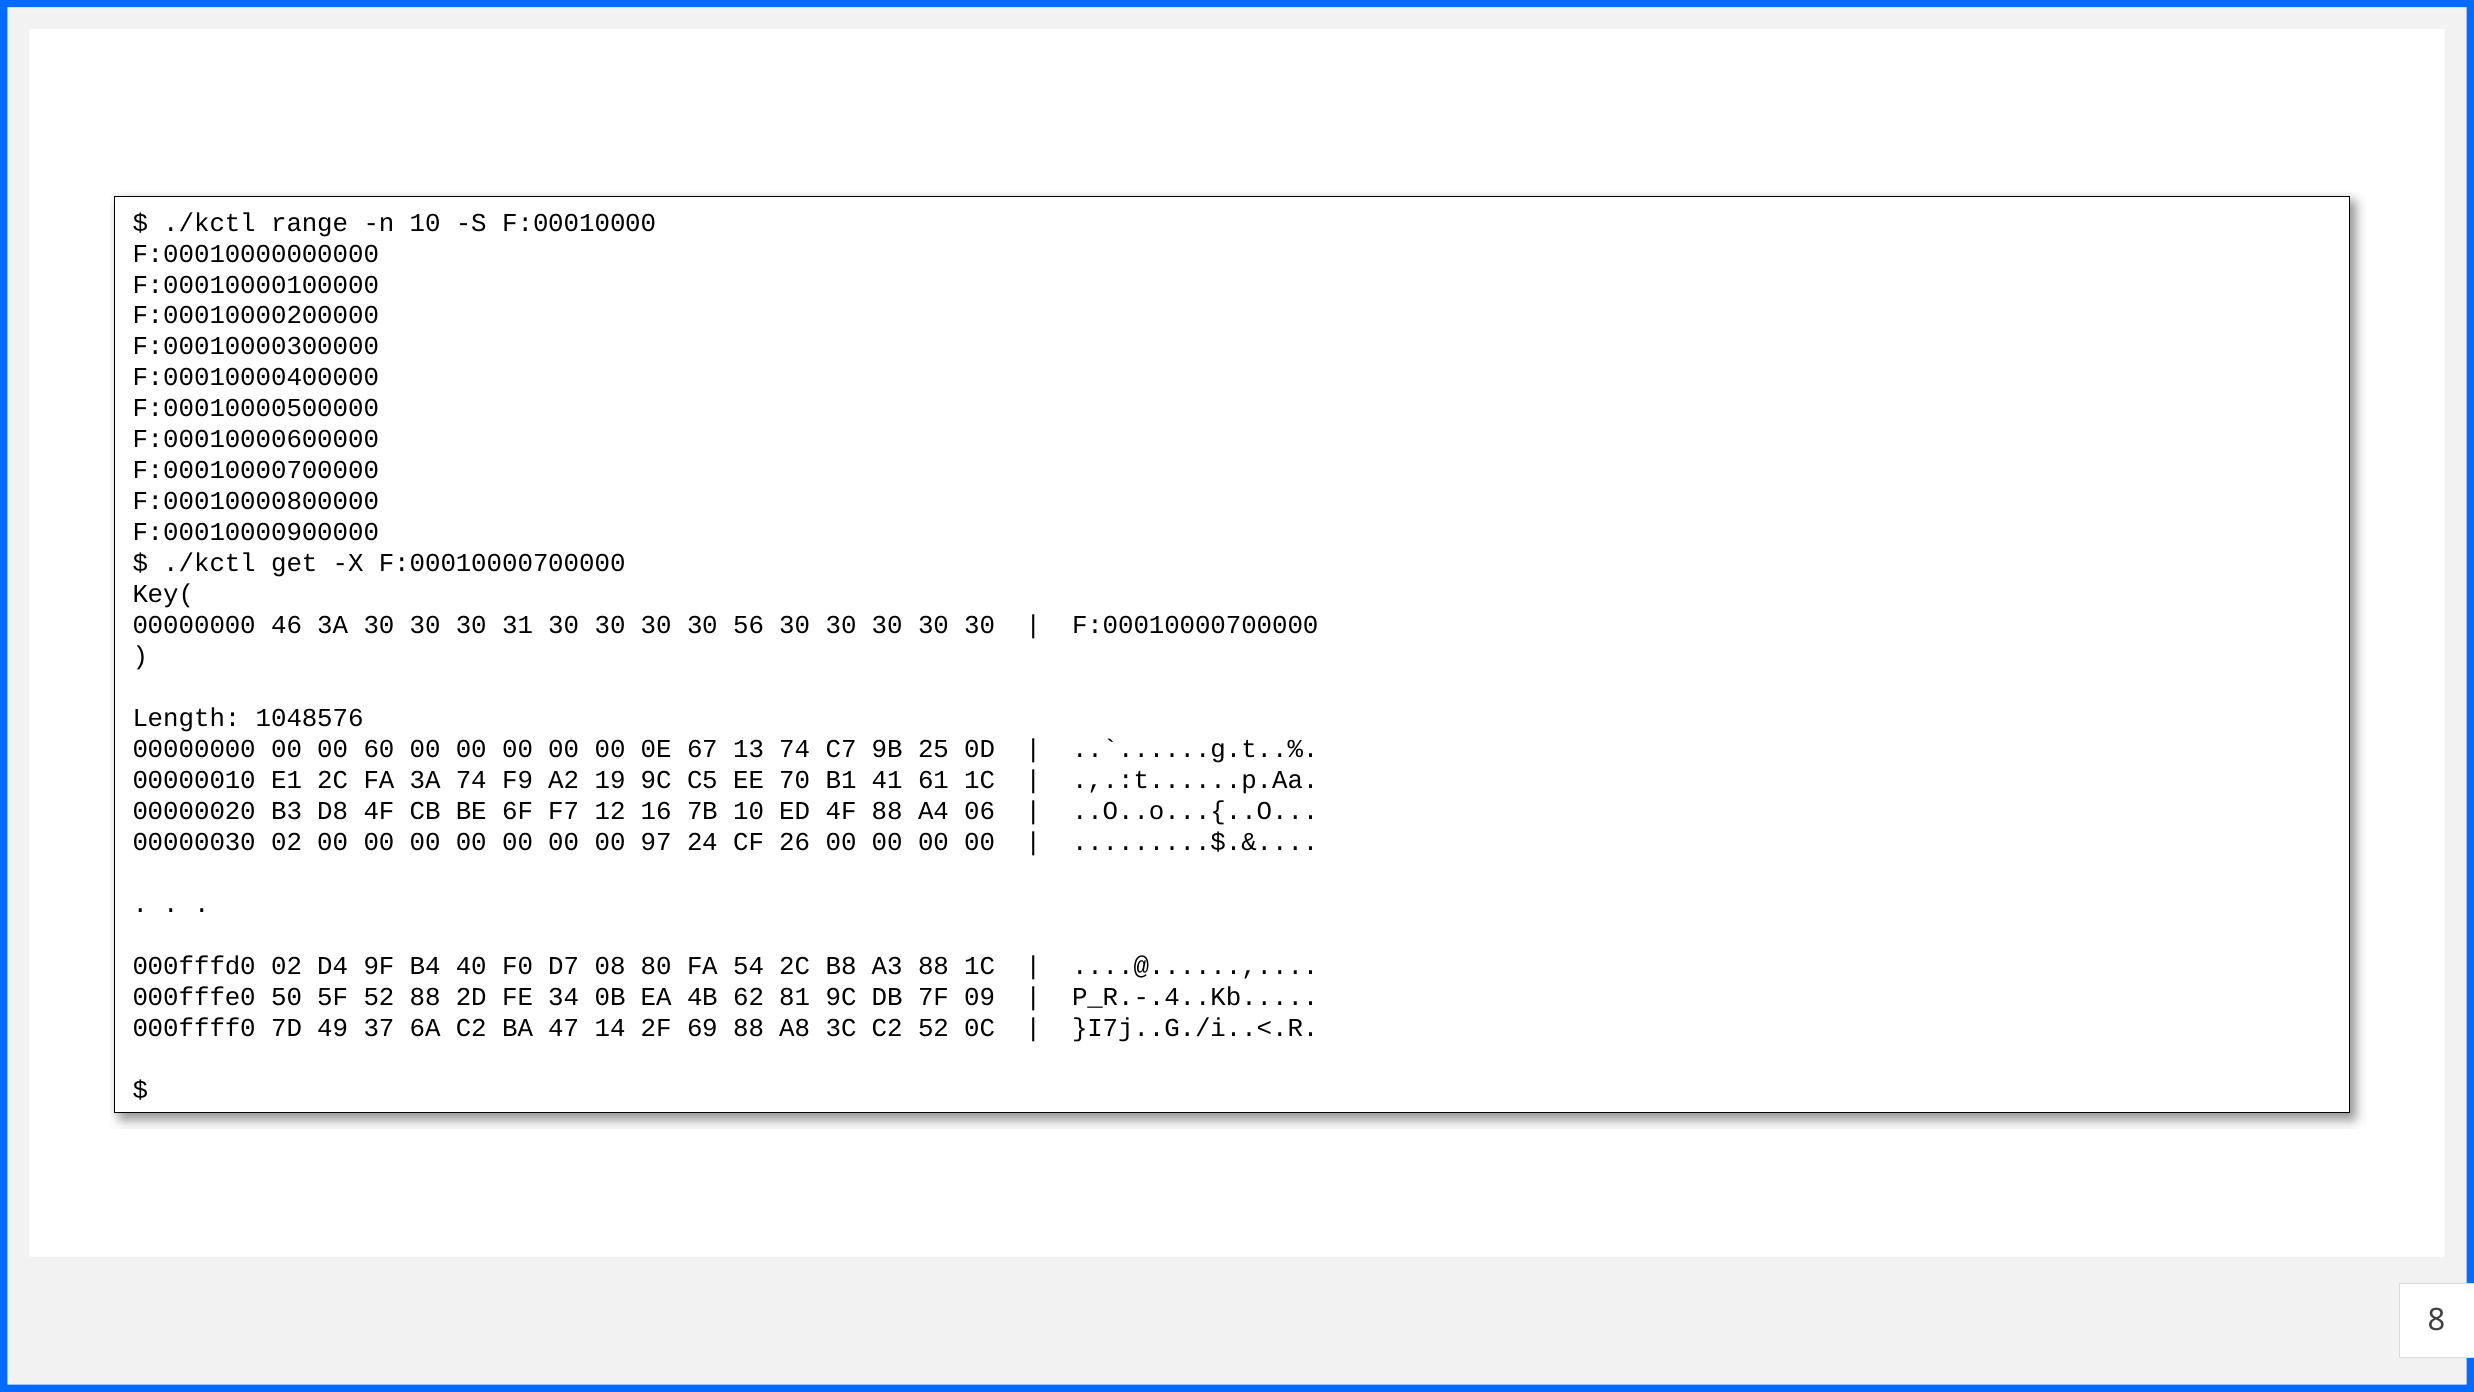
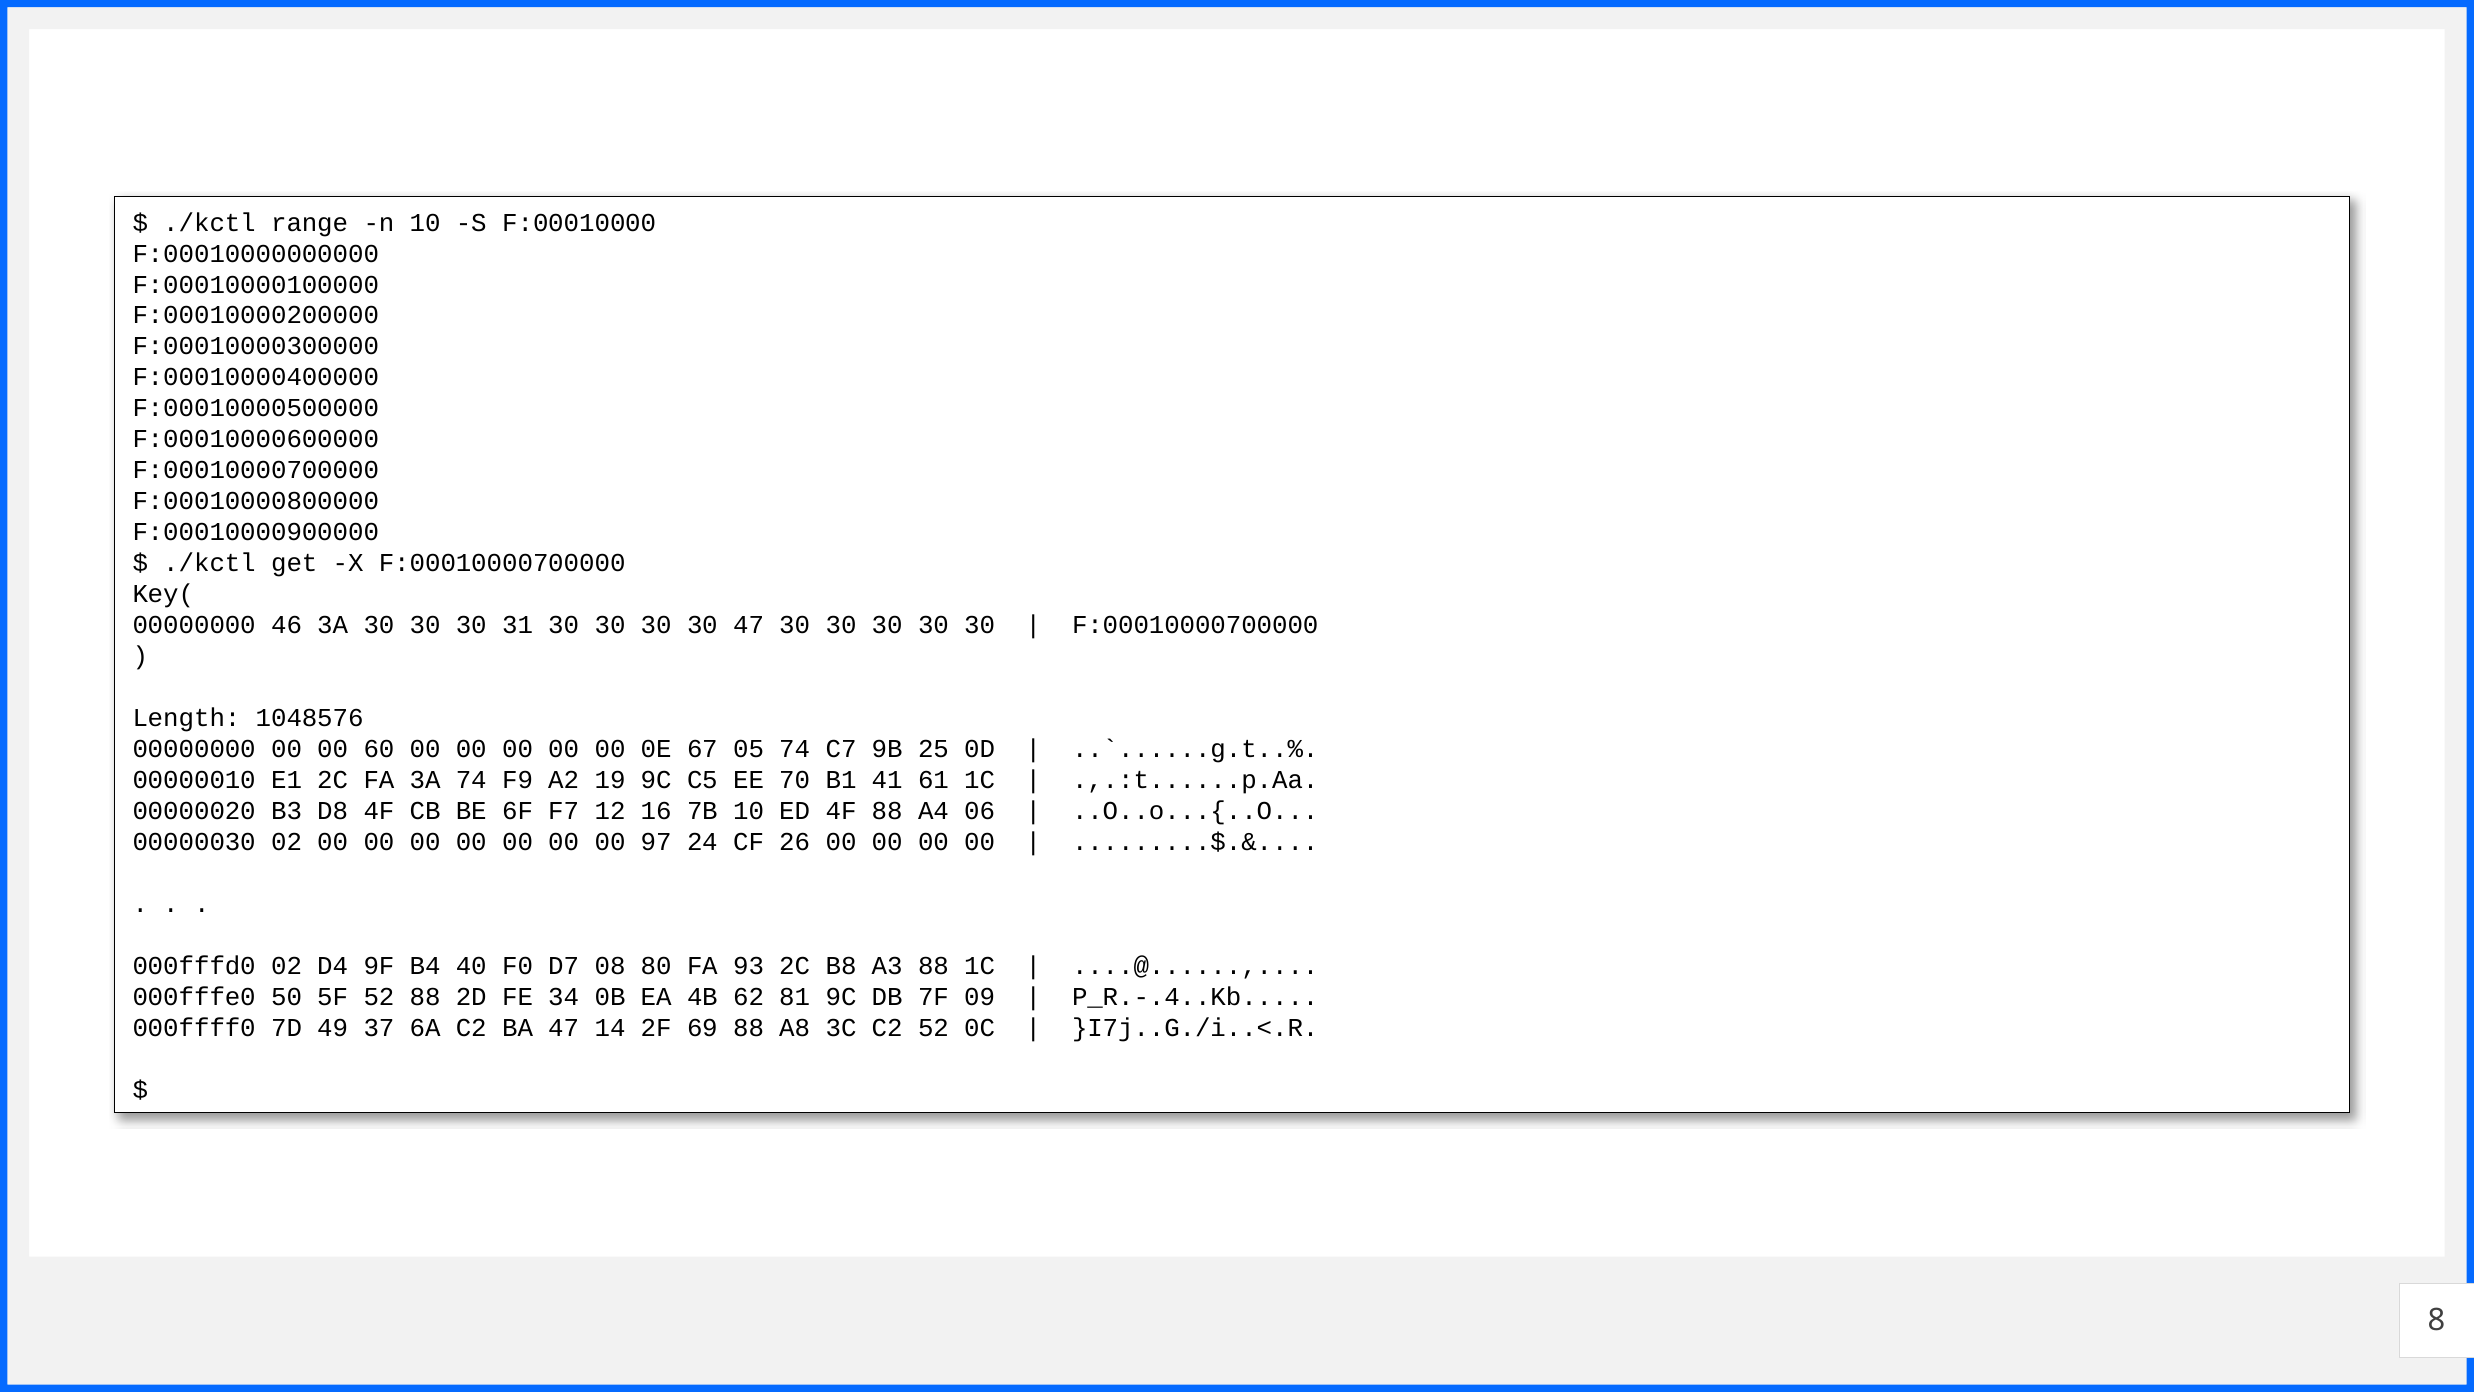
30 56: 56 -> 47
13: 13 -> 05
54: 54 -> 93
